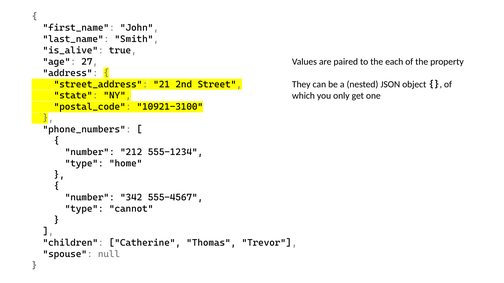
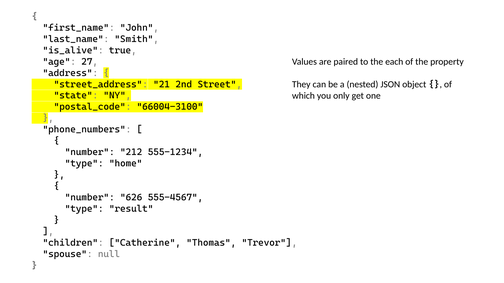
10921-3100: 10921-3100 -> 66004-3100
342: 342 -> 626
cannot: cannot -> result
